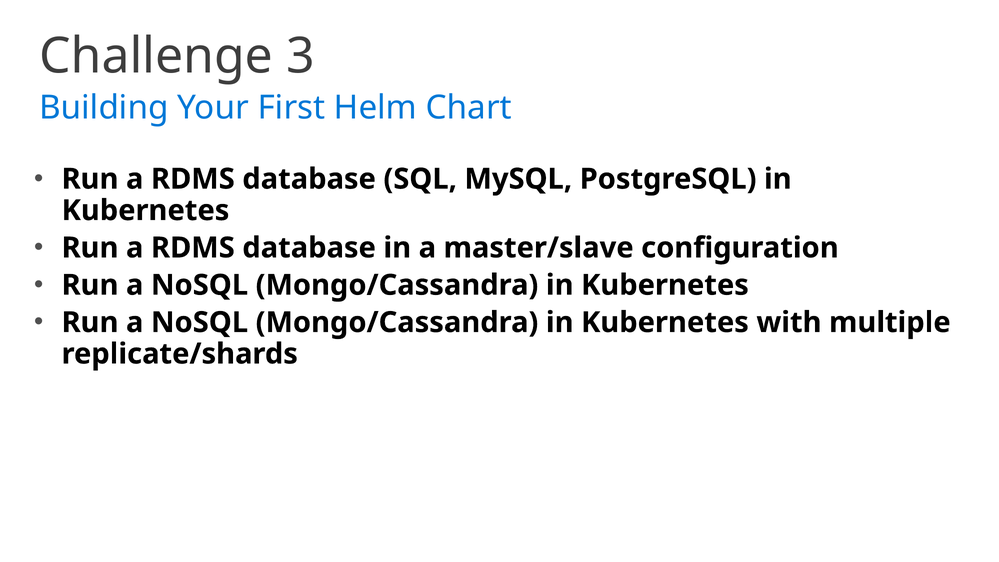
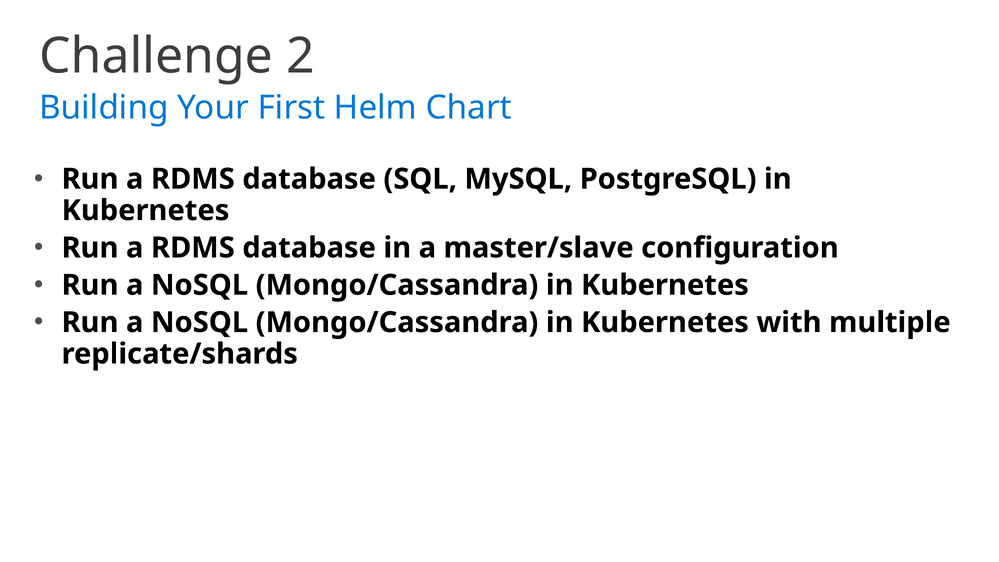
3: 3 -> 2
